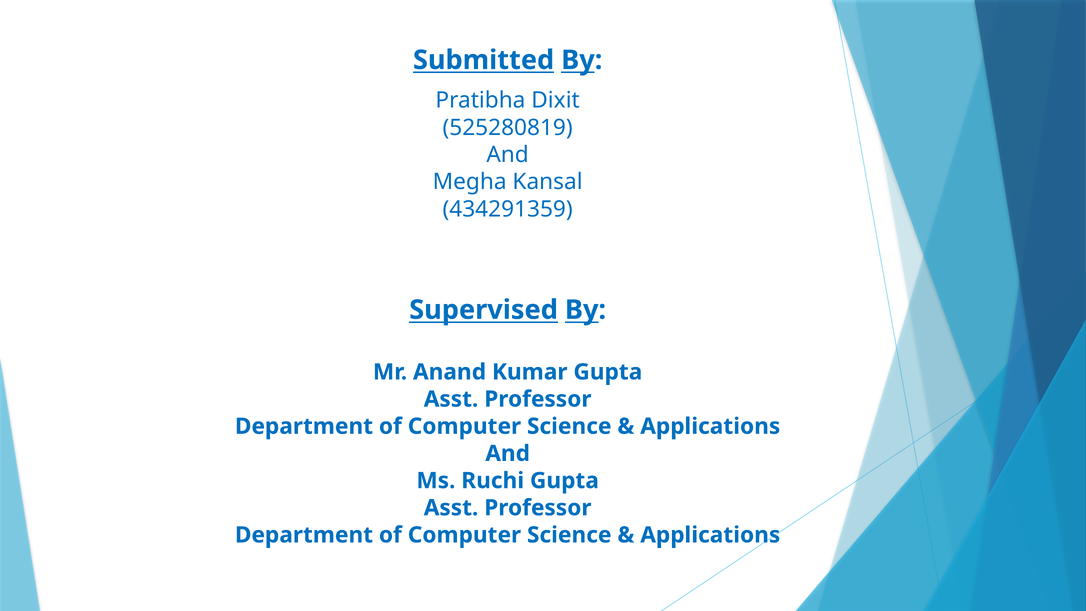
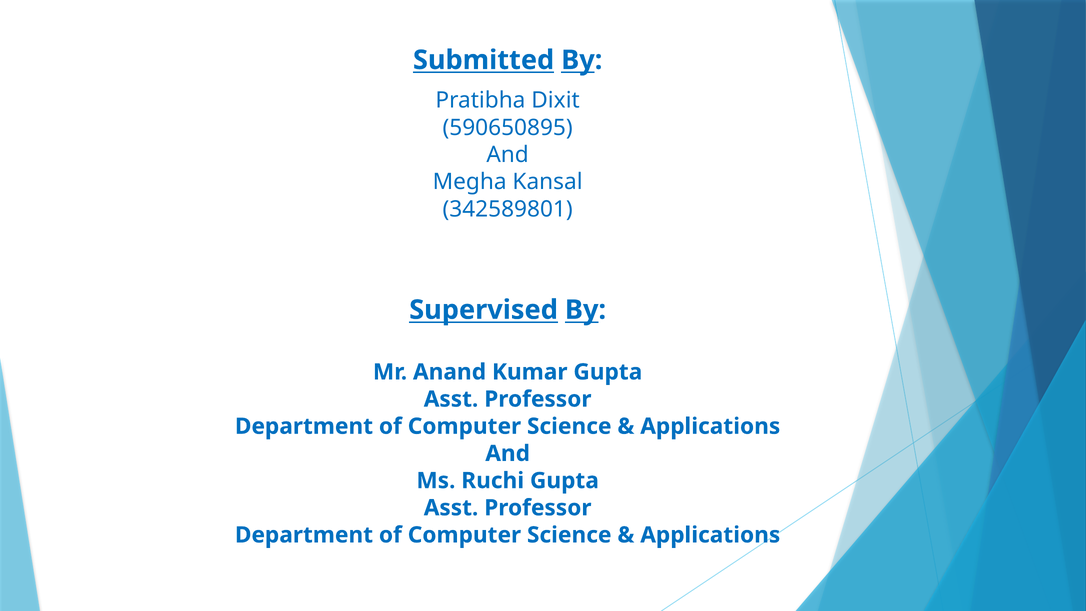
525280819: 525280819 -> 590650895
434291359: 434291359 -> 342589801
